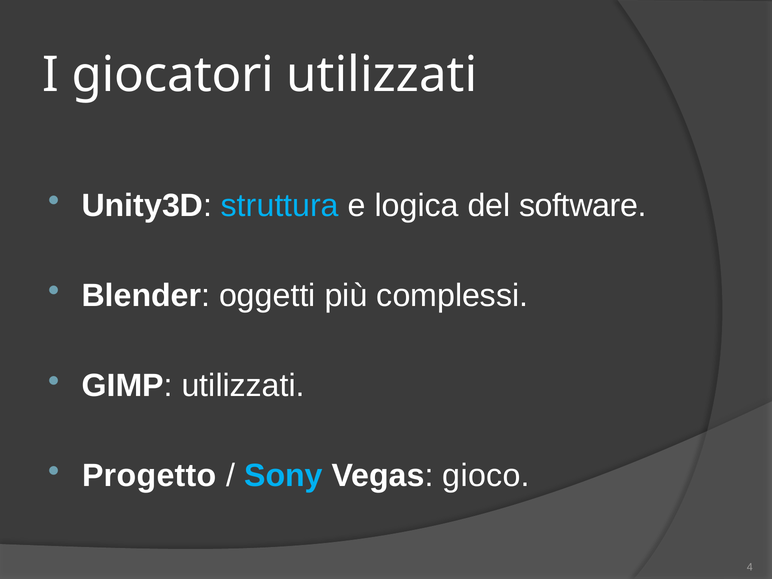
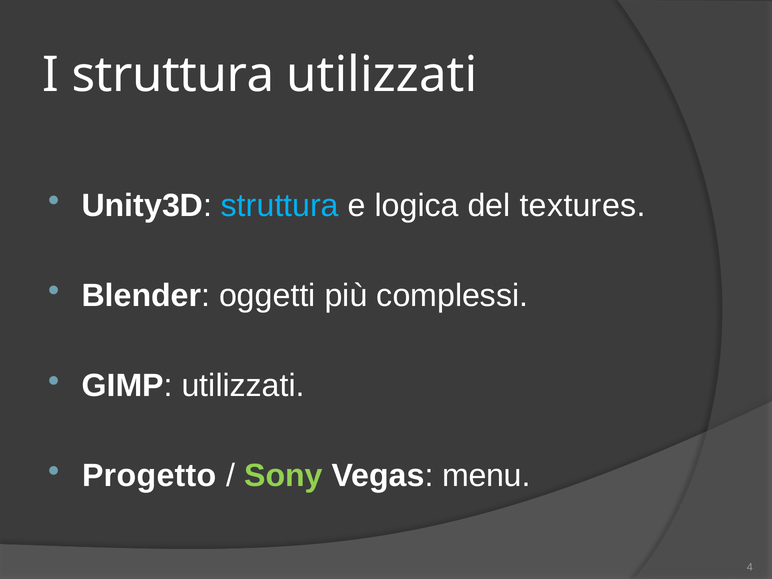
I giocatori: giocatori -> struttura
software: software -> textures
Sony colour: light blue -> light green
gioco: gioco -> menu
